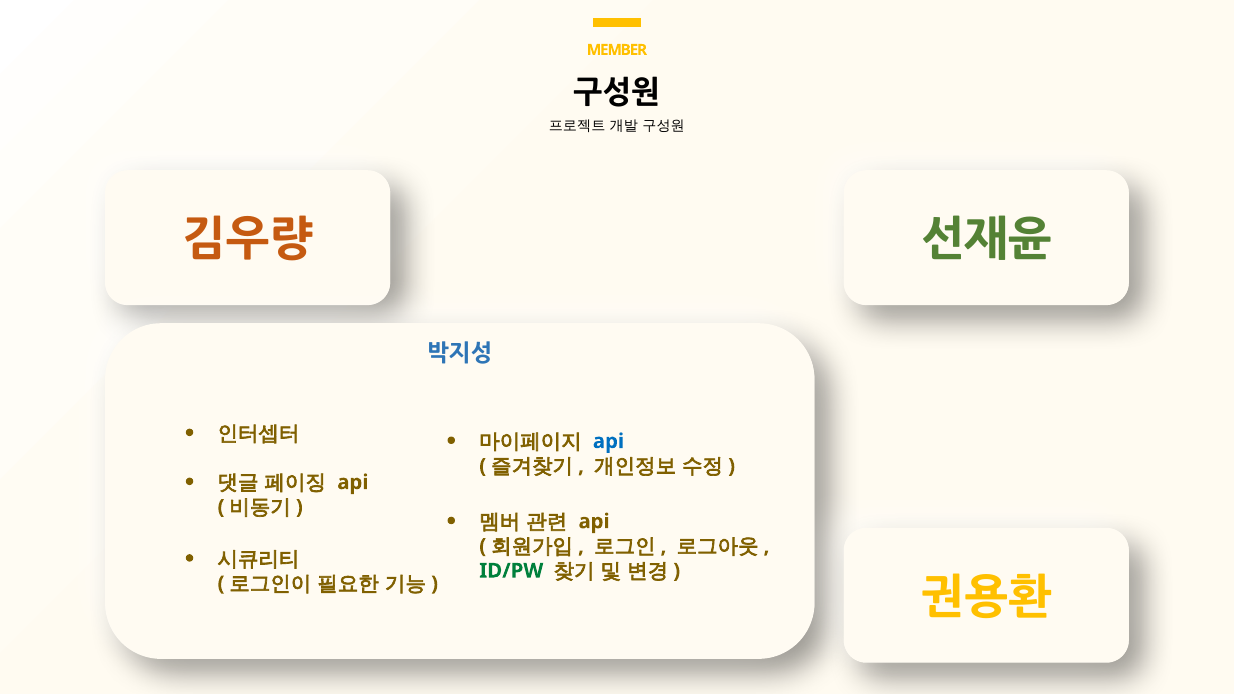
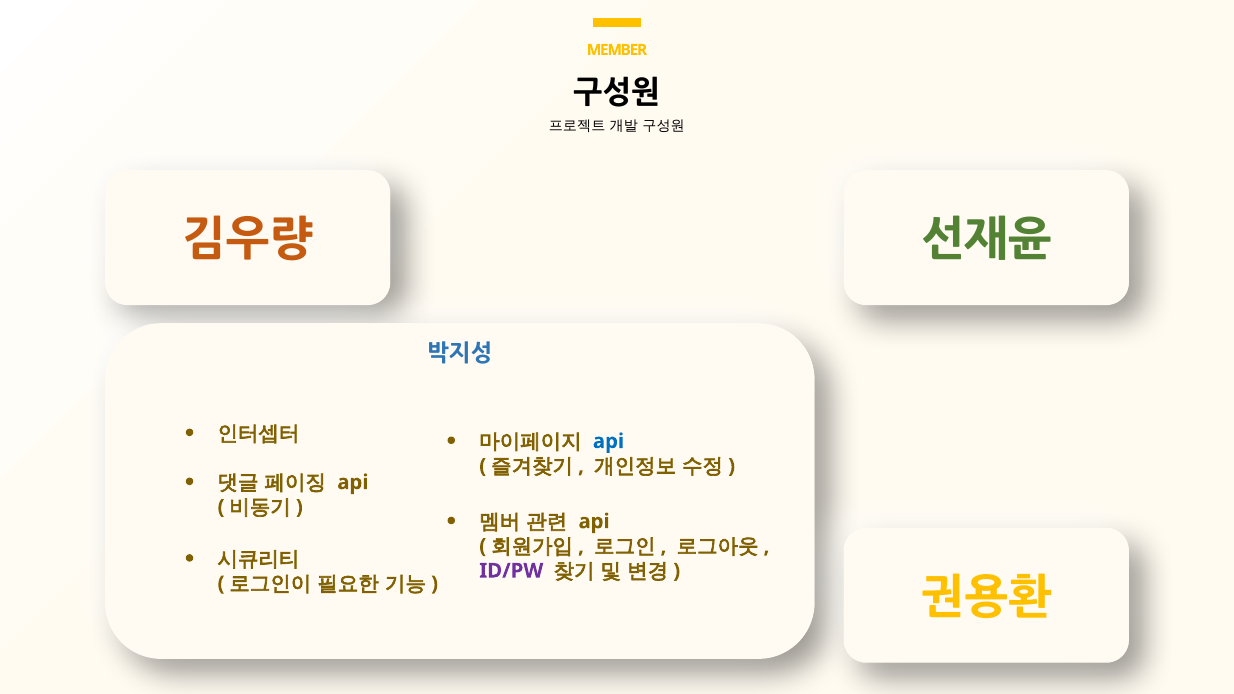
ID/PW colour: green -> purple
